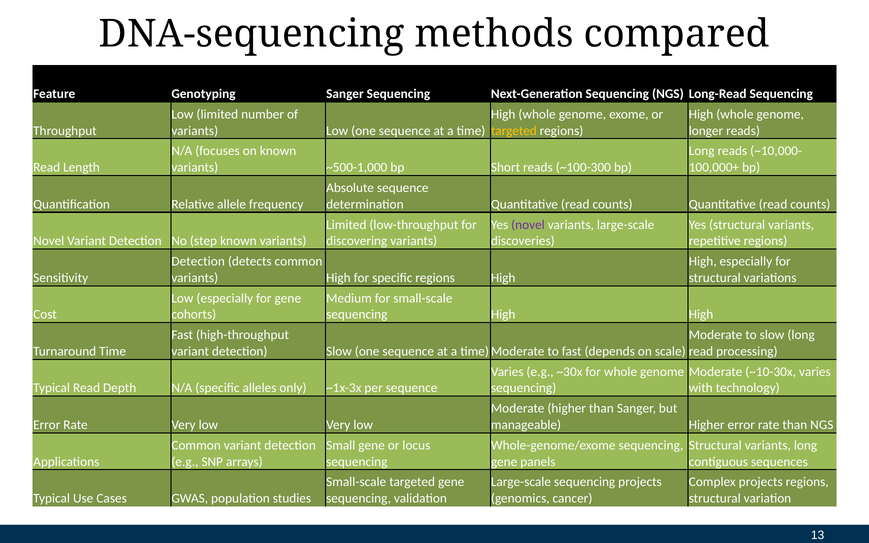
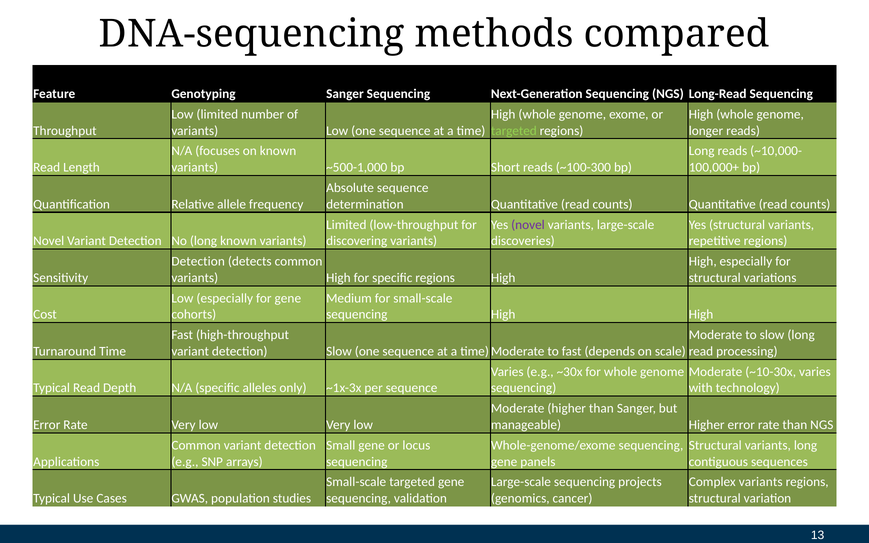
targeted at (514, 131) colour: yellow -> light green
No step: step -> long
Complex projects: projects -> variants
